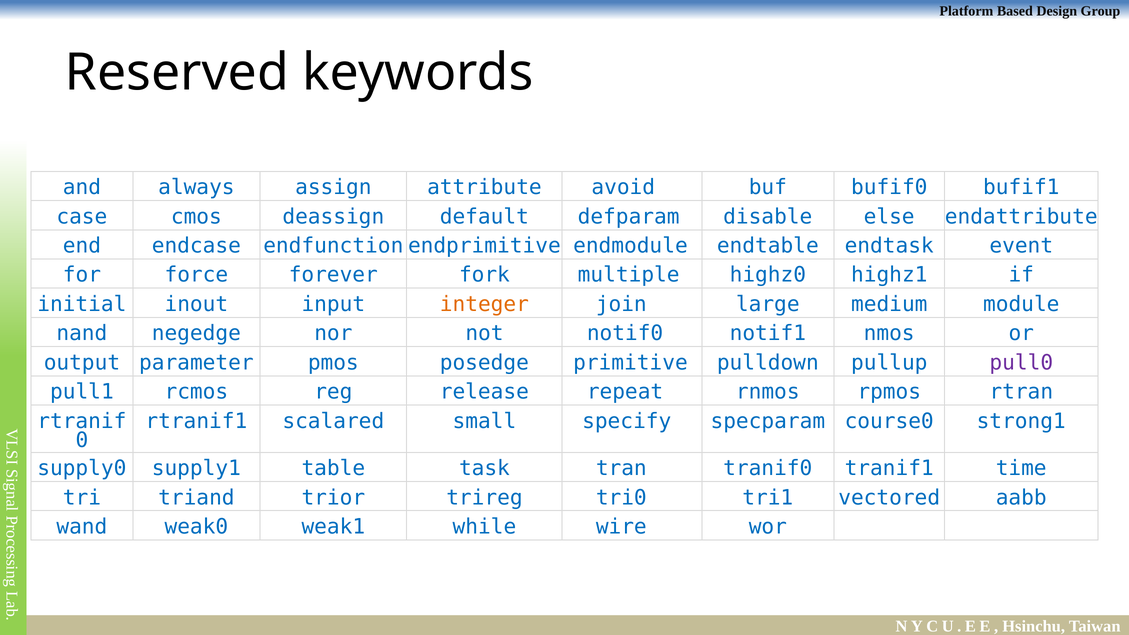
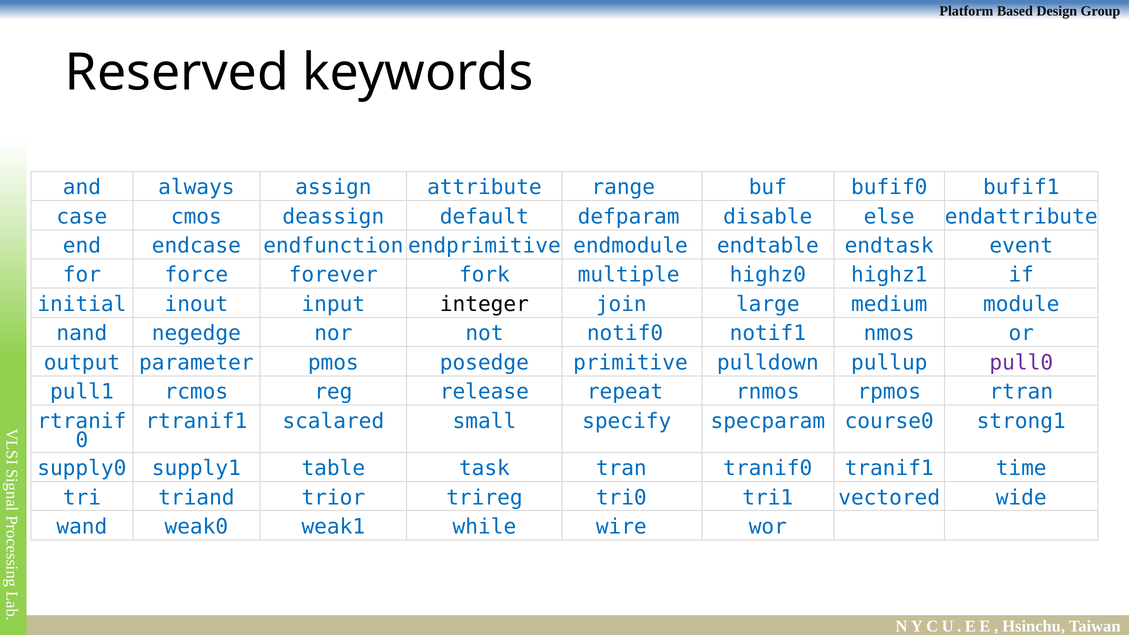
avoid: avoid -> range
integer colour: orange -> black
aabb: aabb -> wide
